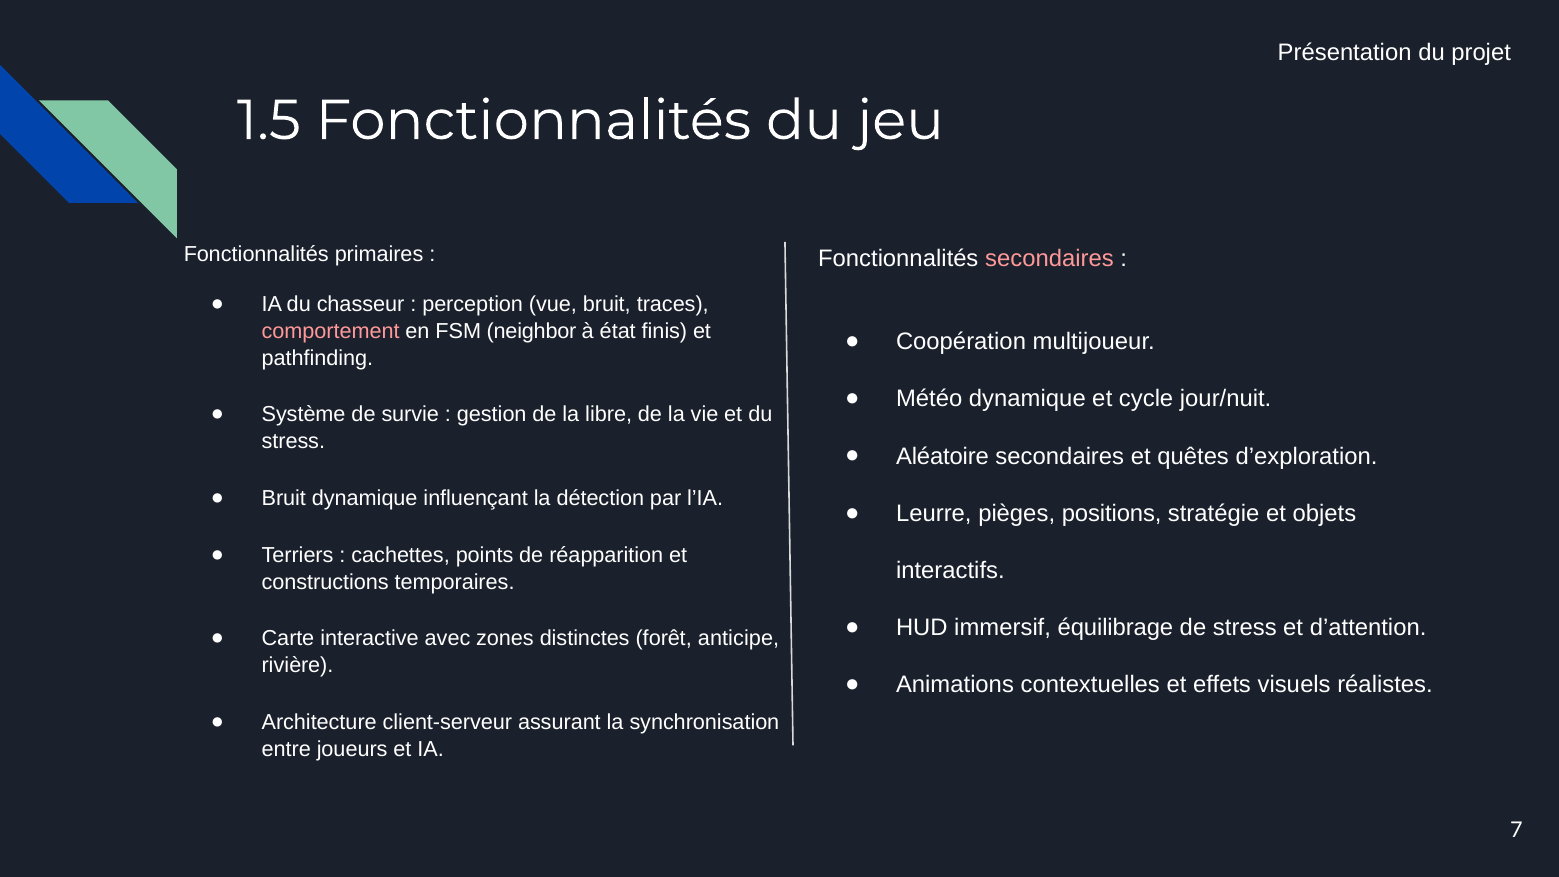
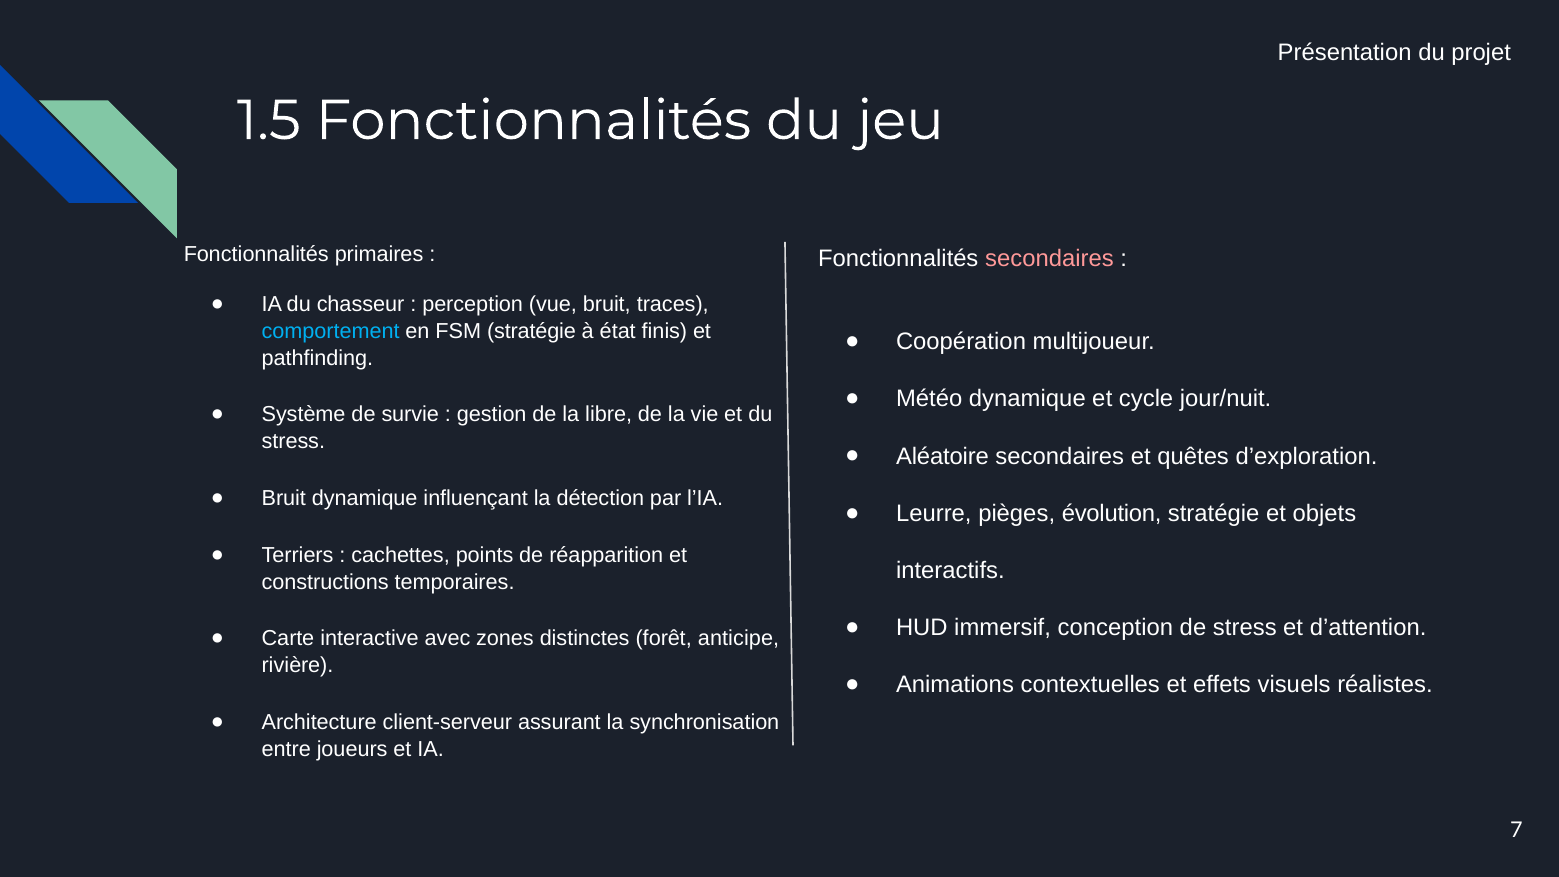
comportement colour: pink -> light blue
FSM neighbor: neighbor -> stratégie
positions: positions -> évolution
équilibrage: équilibrage -> conception
